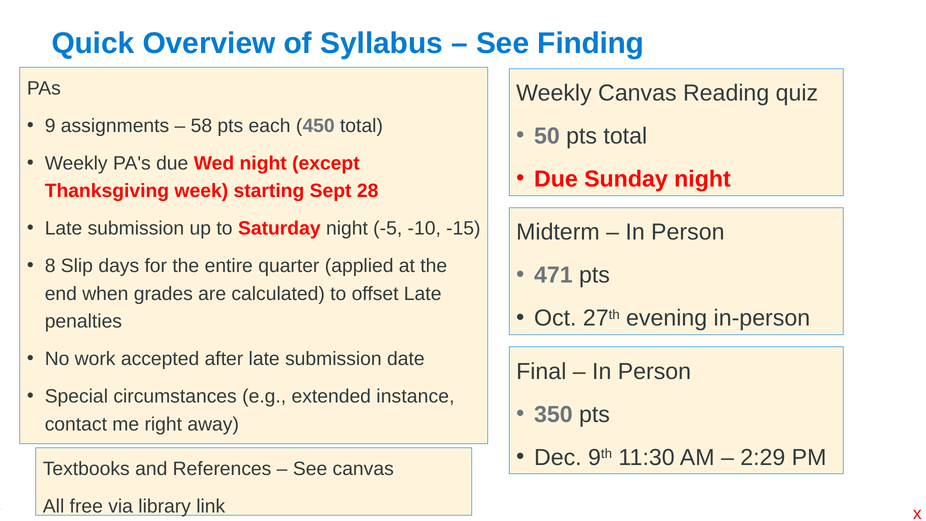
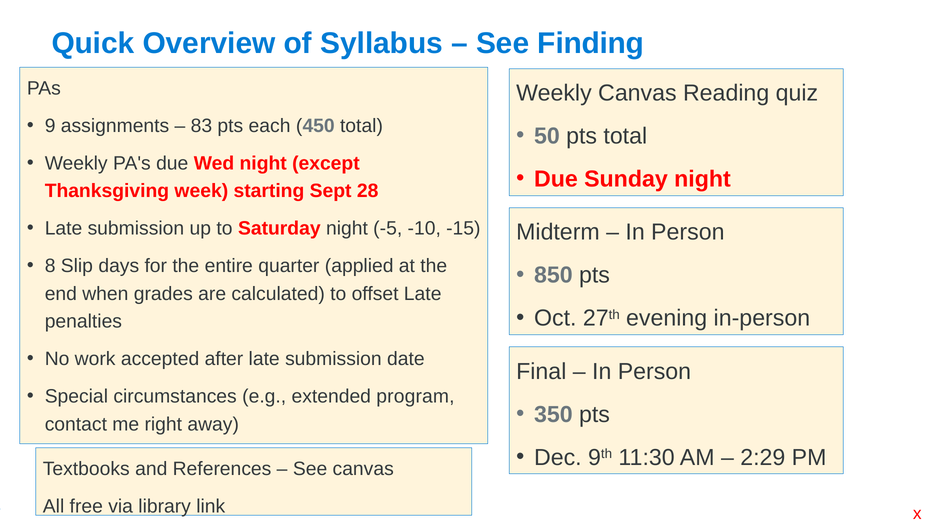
58: 58 -> 83
471: 471 -> 850
instance: instance -> program
